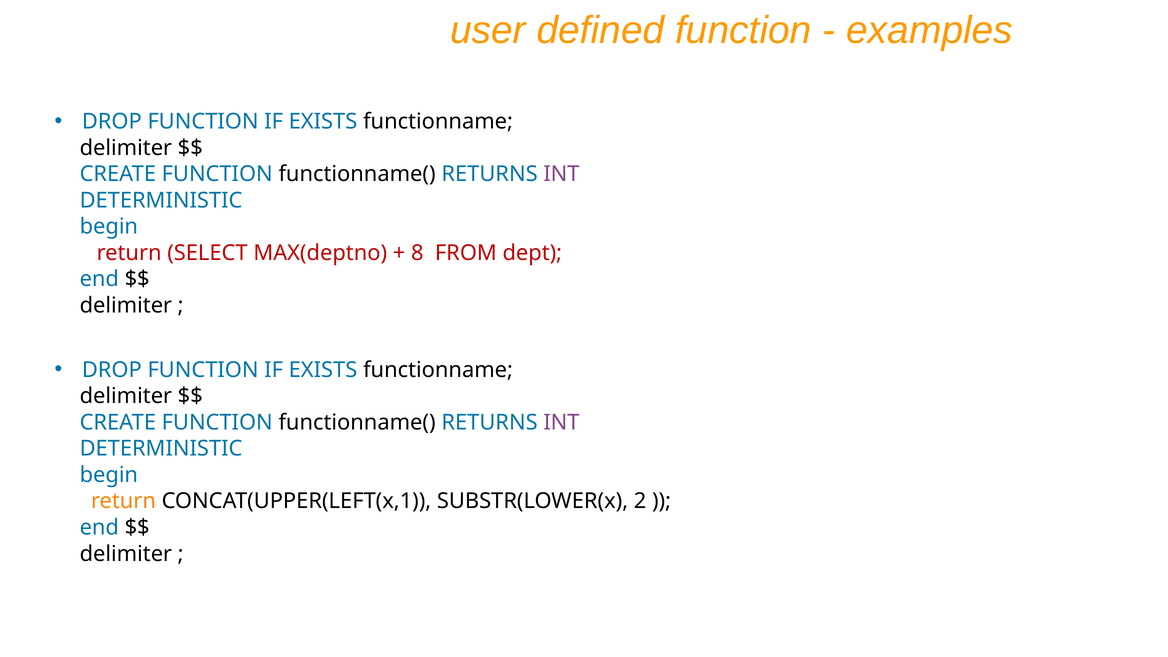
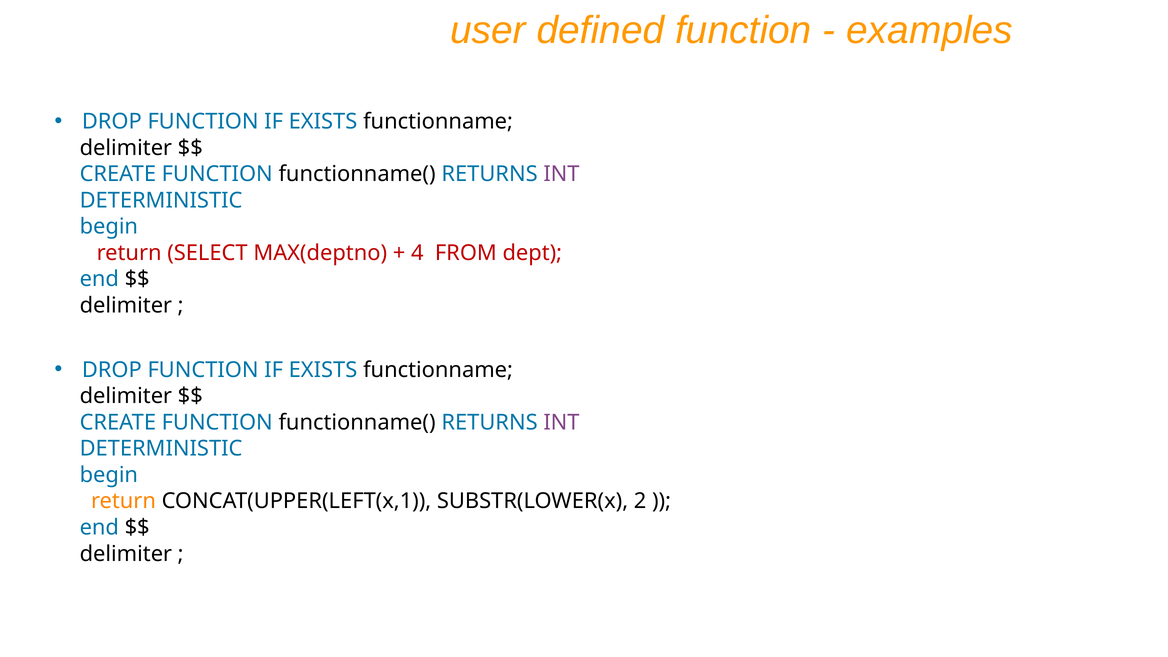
8: 8 -> 4
